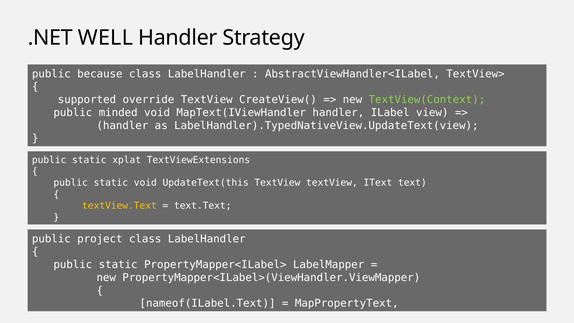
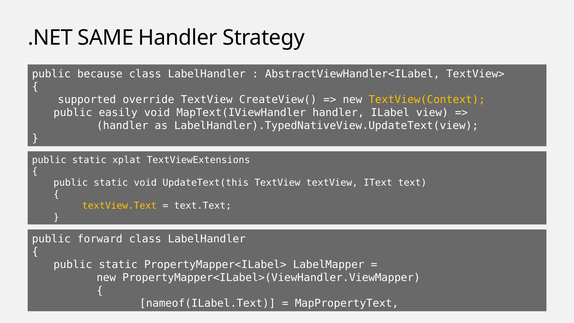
WELL: WELL -> SAME
TextView(Context colour: light green -> yellow
minded: minded -> easily
project: project -> forward
